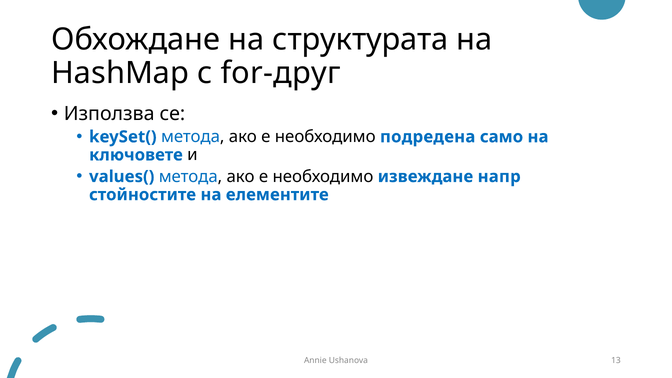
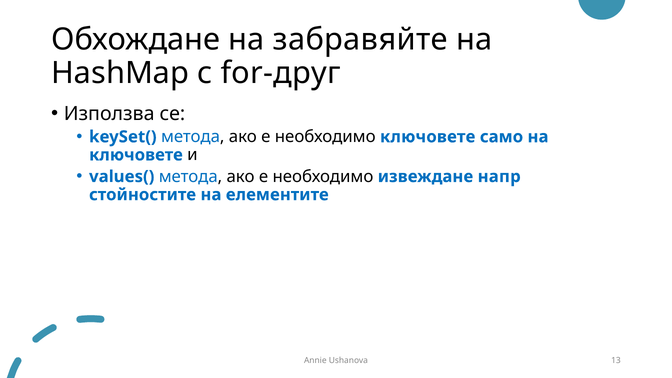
структурата: структурата -> забравяйте
необходимо подредена: подредена -> ключовете
